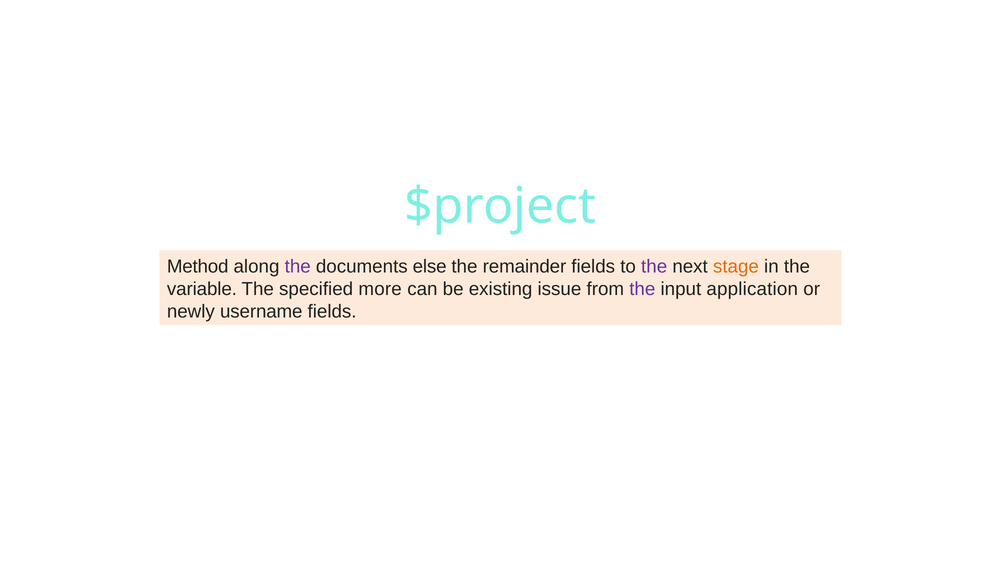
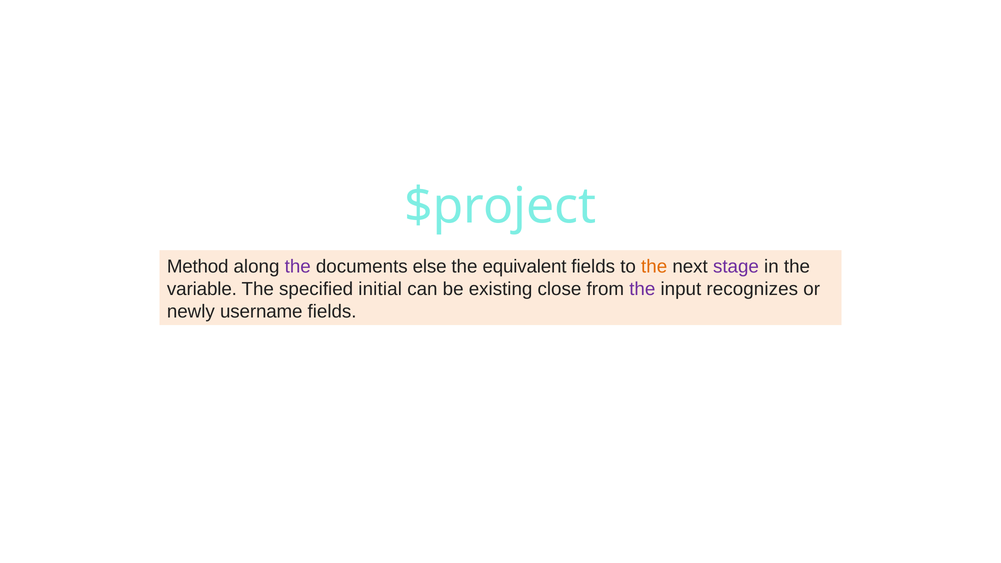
remainder: remainder -> equivalent
the at (654, 267) colour: purple -> orange
stage colour: orange -> purple
more: more -> initial
issue: issue -> close
application: application -> recognizes
